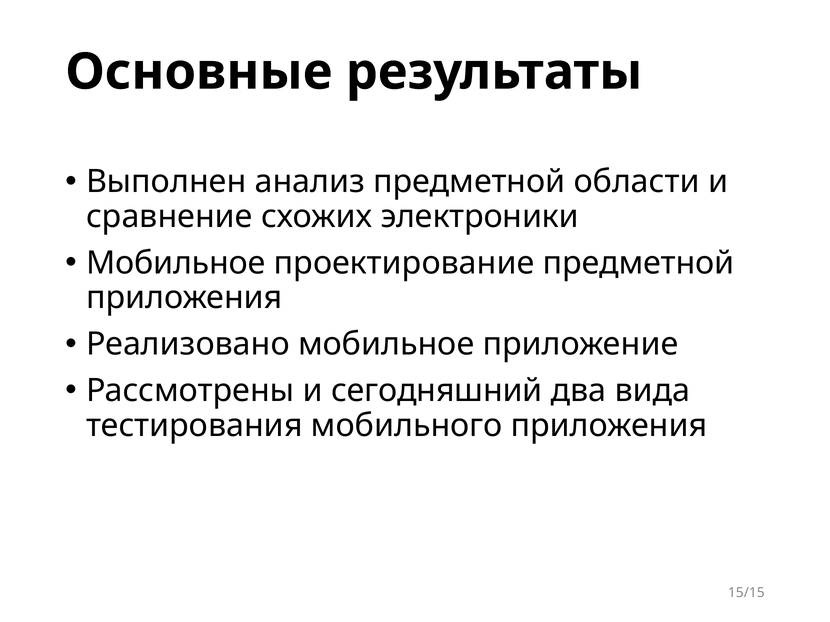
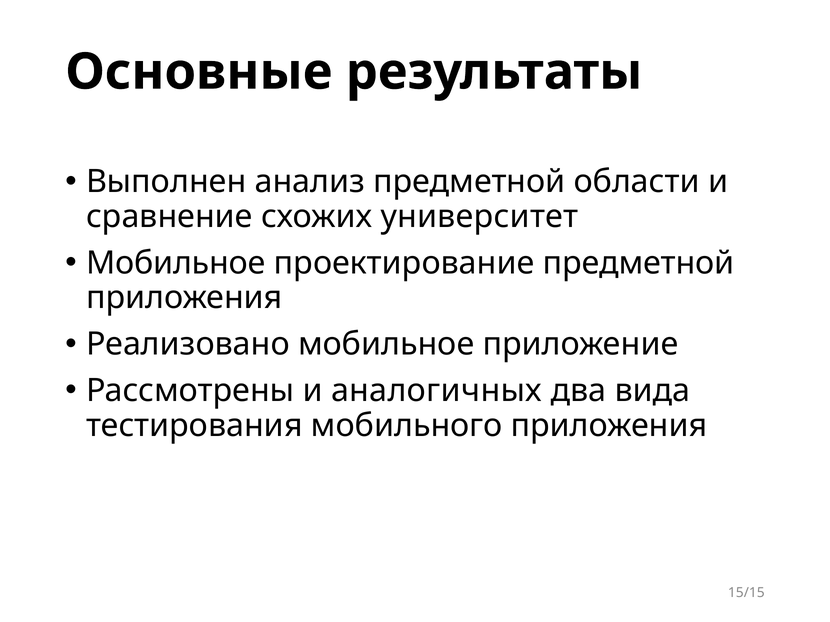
электроники: электроники -> университет
сегодняшний: сегодняшний -> аналогичных
